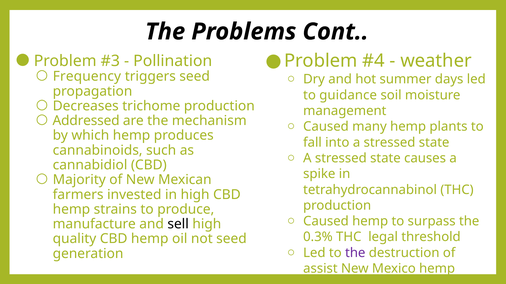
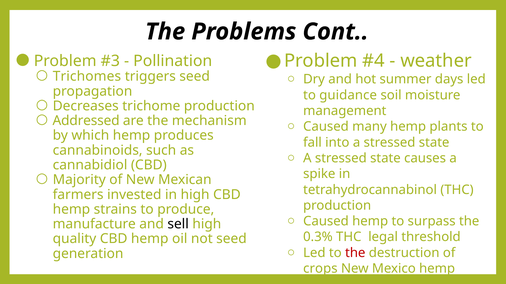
Frequency: Frequency -> Trichomes
the at (355, 253) colour: purple -> red
assist at (320, 269): assist -> crops
